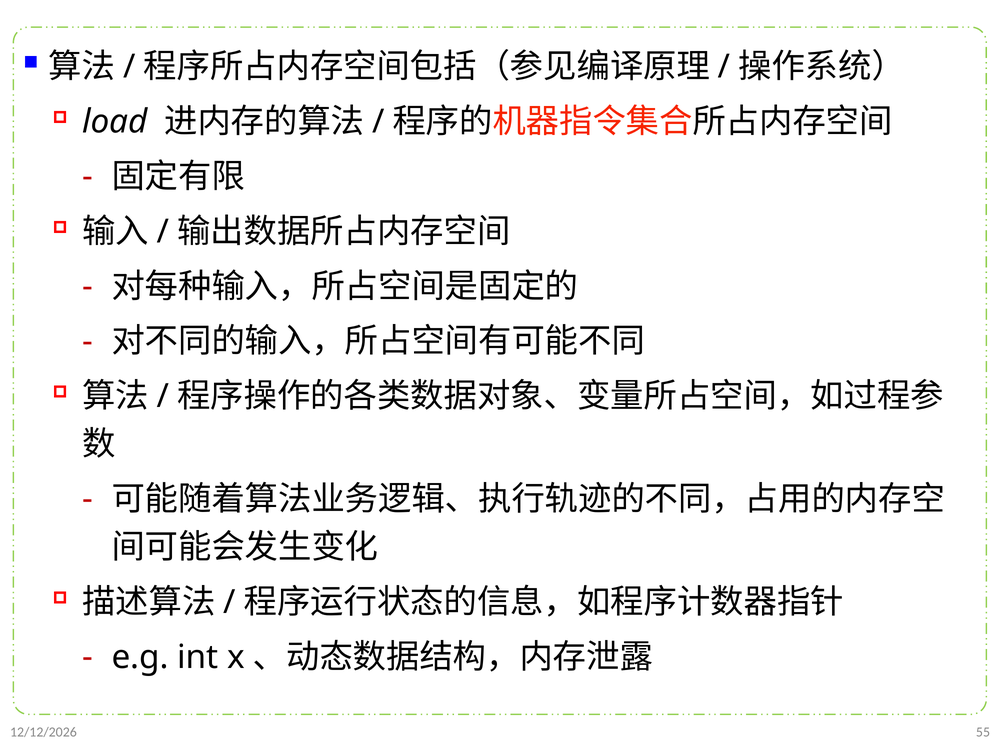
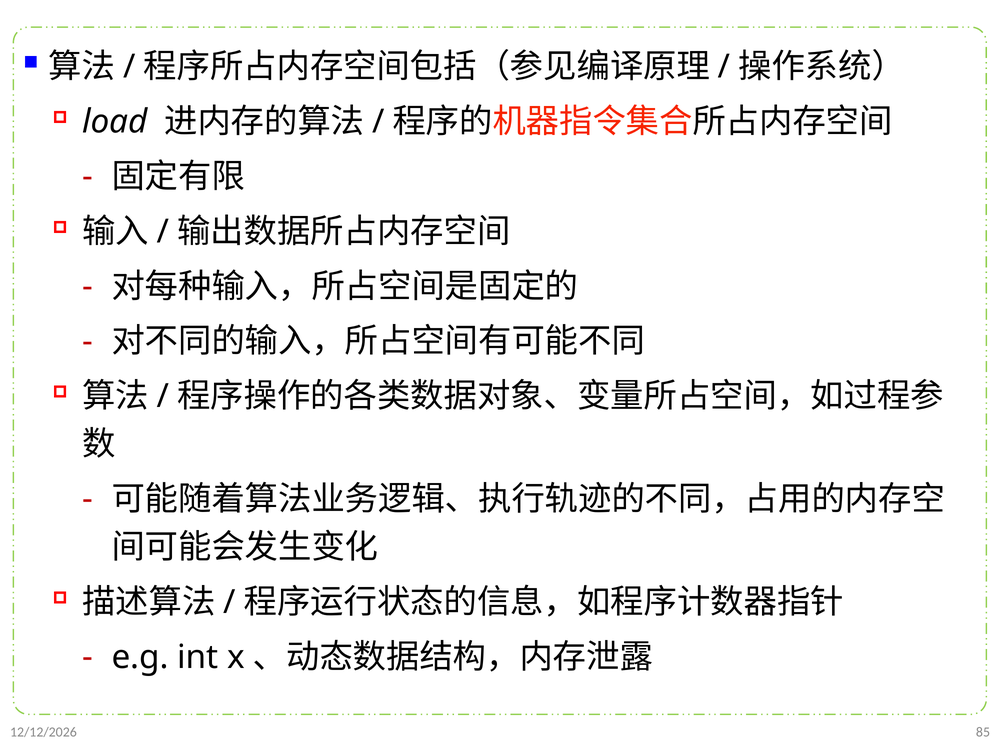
55: 55 -> 85
